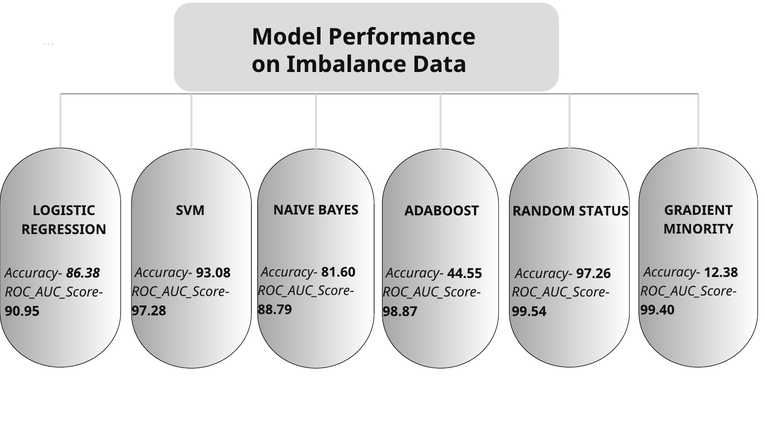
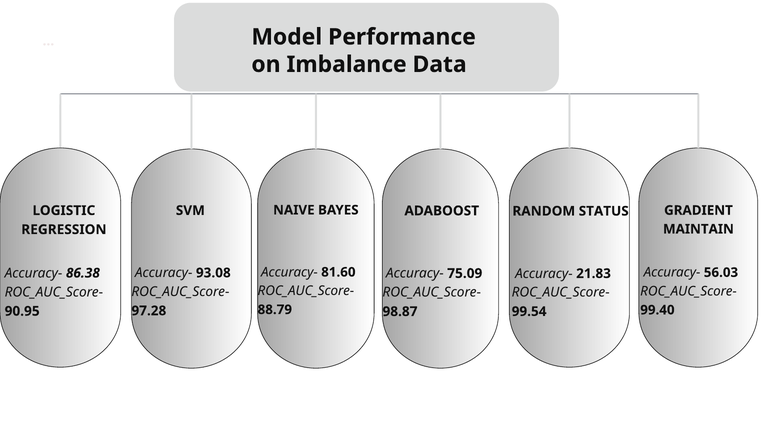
MINORITY: MINORITY -> MAINTAIN
12.38: 12.38 -> 56.03
44.55: 44.55 -> 75.09
97.26: 97.26 -> 21.83
